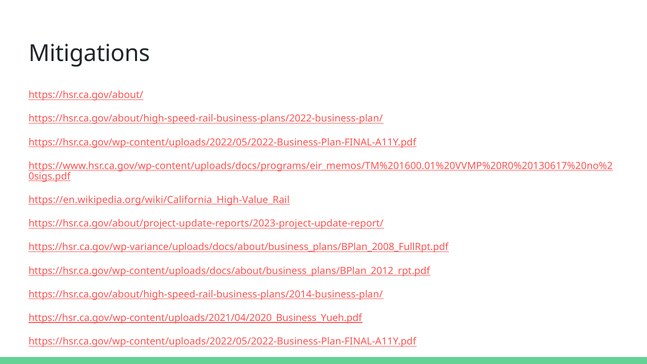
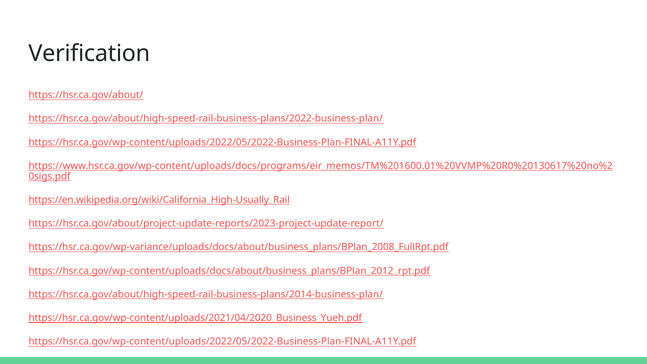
Mitigations: Mitigations -> Verification
https://en.wikipedia.org/wiki/California_High-Value_Rail: https://en.wikipedia.org/wiki/California_High-Value_Rail -> https://en.wikipedia.org/wiki/California_High-Usually_Rail
